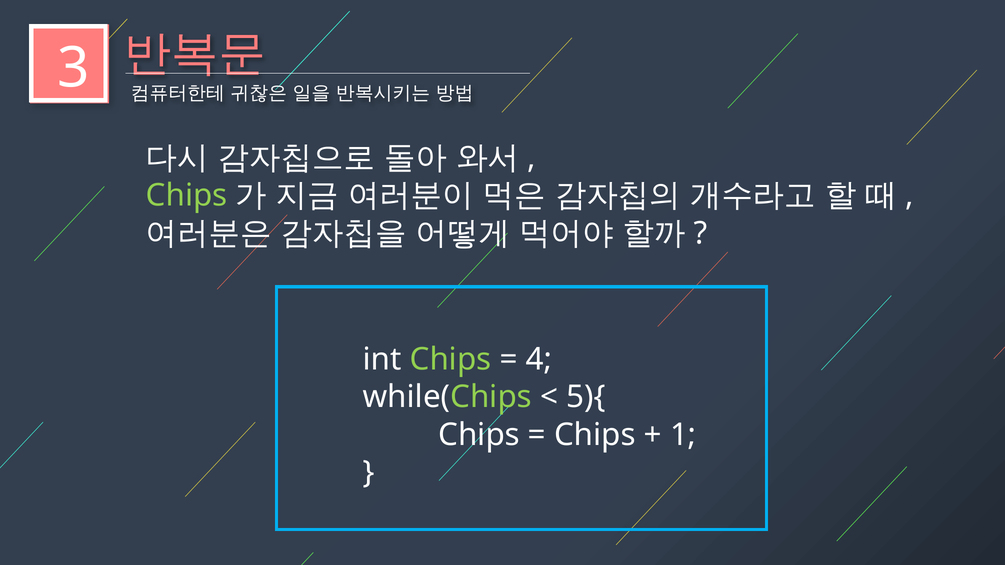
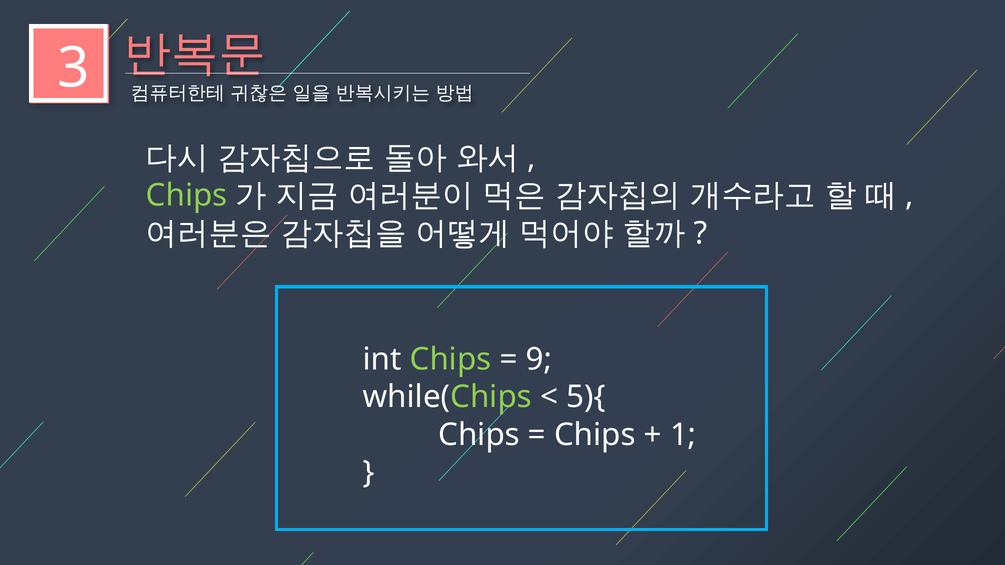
4: 4 -> 9
